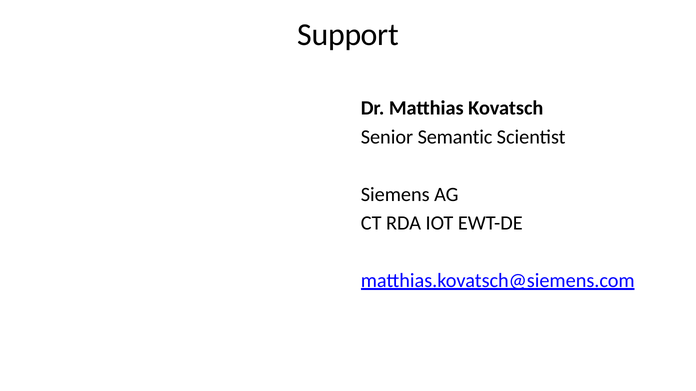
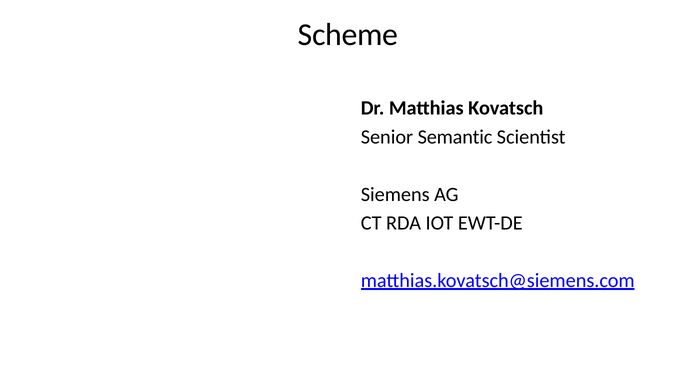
Support: Support -> Scheme
